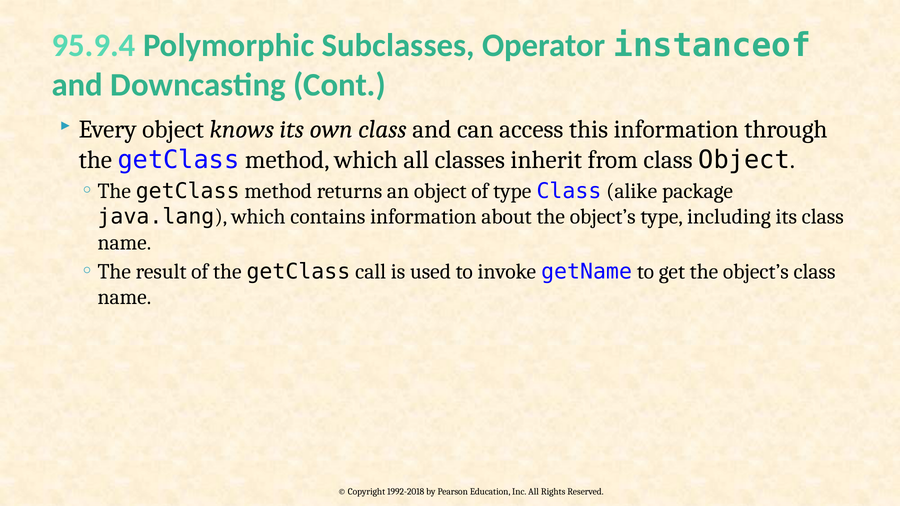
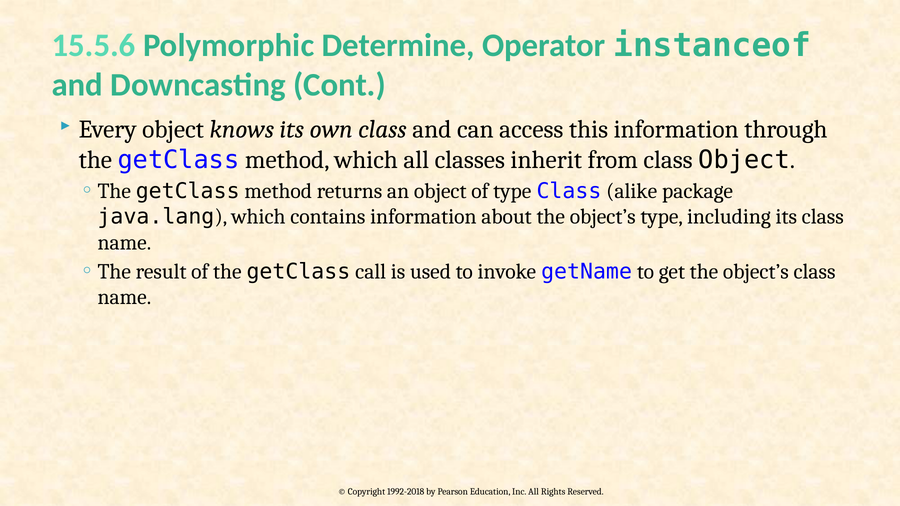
95.9.4: 95.9.4 -> 15.5.6
Subclasses: Subclasses -> Determine
